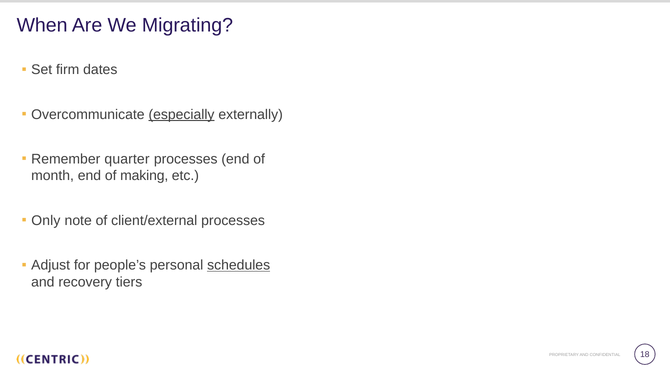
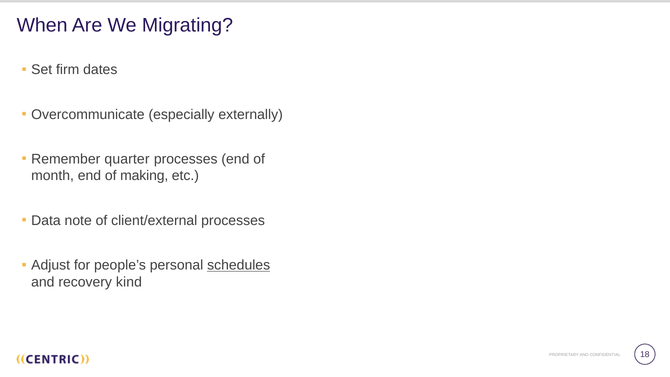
especially underline: present -> none
Only: Only -> Data
tiers: tiers -> kind
